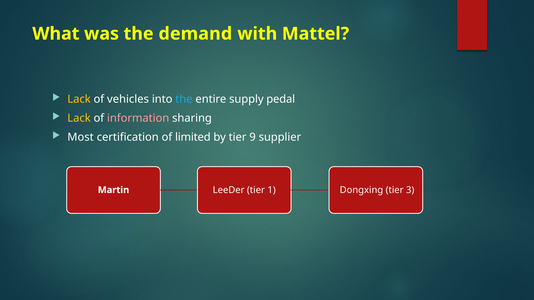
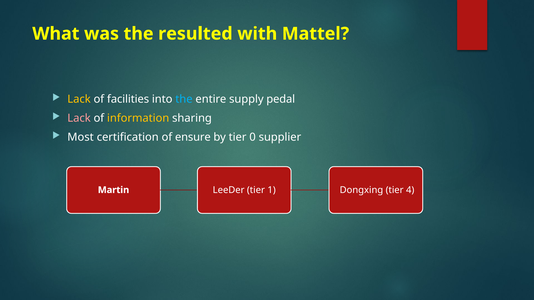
demand: demand -> resulted
vehicles: vehicles -> facilities
Lack at (79, 118) colour: yellow -> pink
information colour: pink -> yellow
limited: limited -> ensure
9: 9 -> 0
3: 3 -> 4
